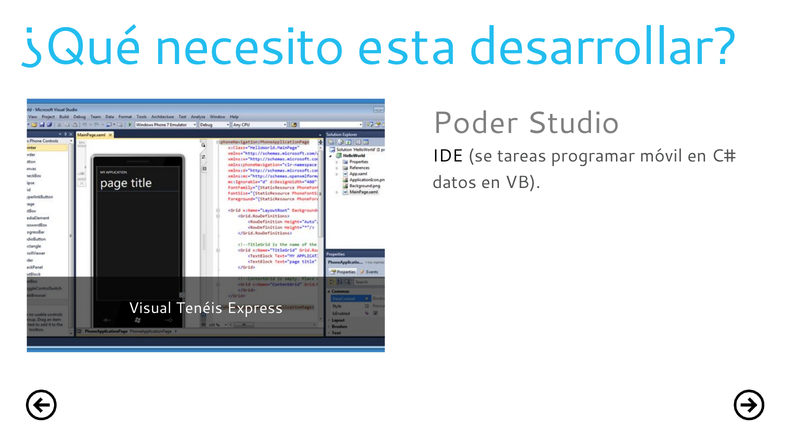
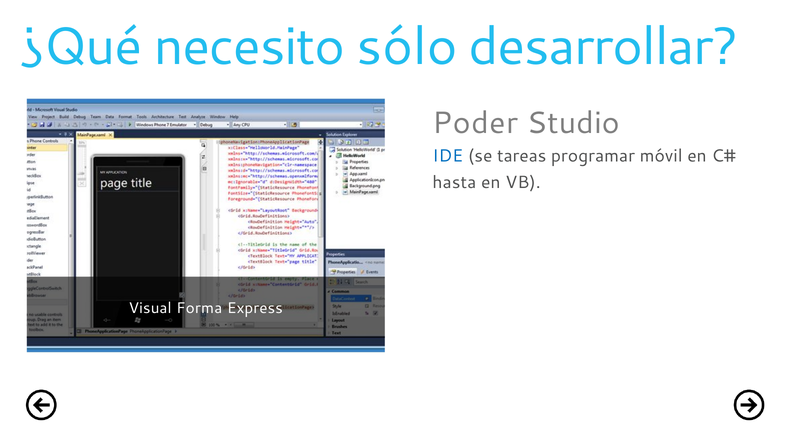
esta: esta -> sólo
IDE colour: black -> blue
datos: datos -> hasta
Tenéis: Tenéis -> Forma
